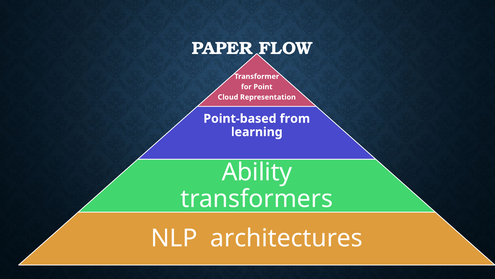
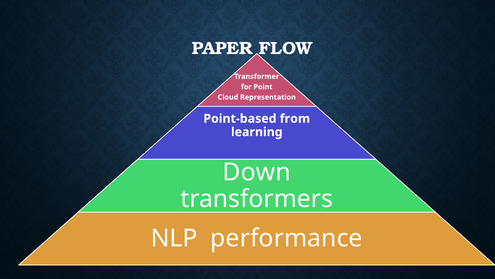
Ability: Ability -> Down
architectures: architectures -> performance
